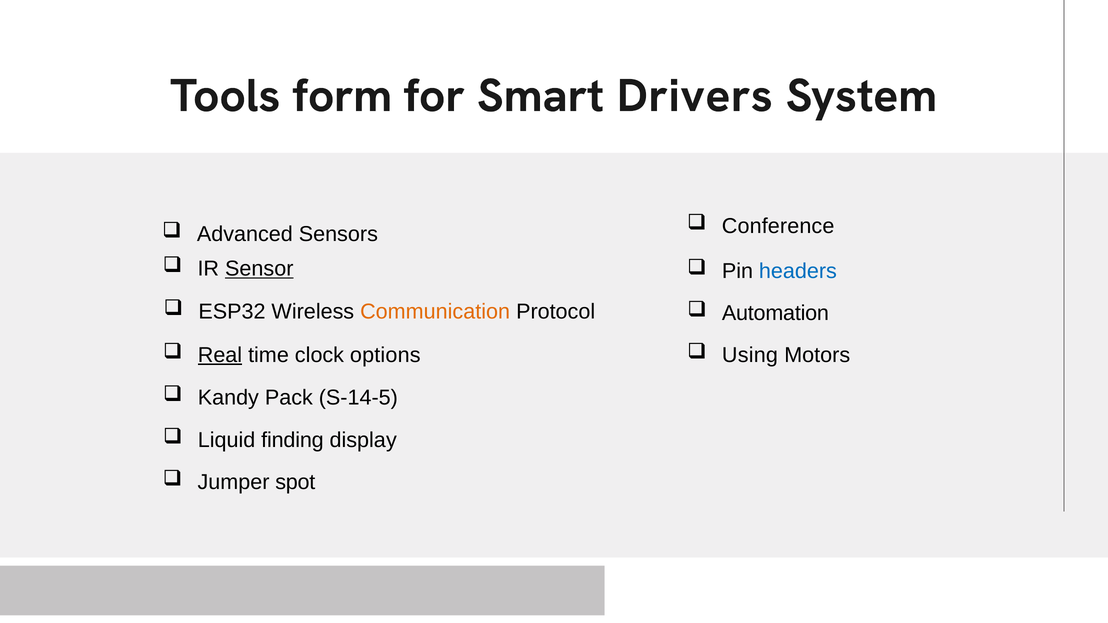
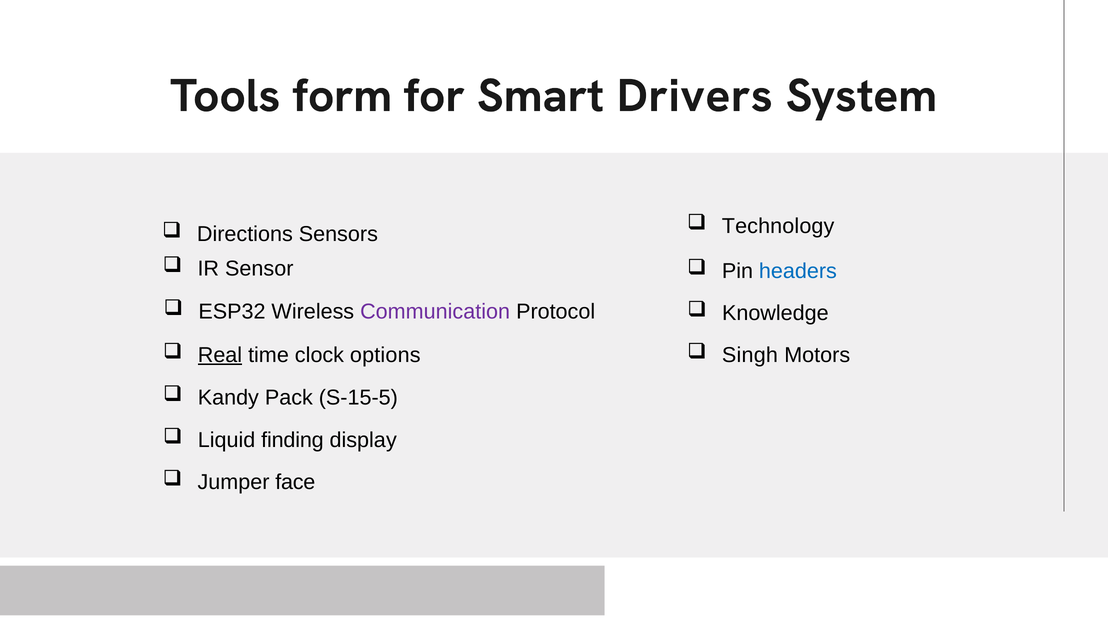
Conference: Conference -> Technology
Advanced: Advanced -> Directions
Sensor underline: present -> none
Communication colour: orange -> purple
Automation: Automation -> Knowledge
Using: Using -> Singh
S-14-5: S-14-5 -> S-15-5
spot: spot -> face
